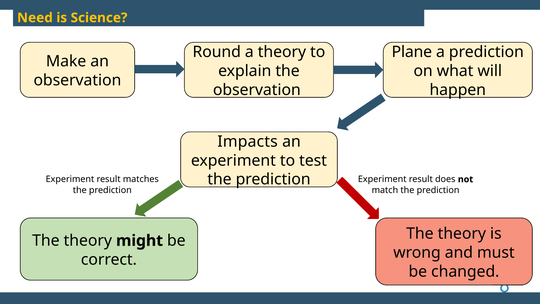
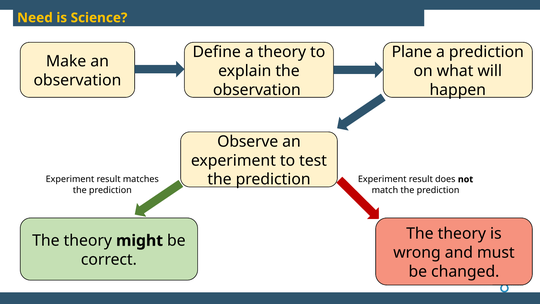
Round: Round -> Define
Impacts: Impacts -> Observe
